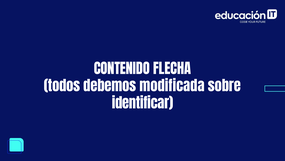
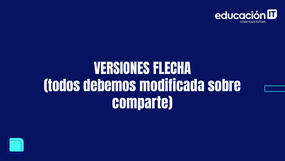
CONTENIDO: CONTENIDO -> VERSIONES
identificar: identificar -> comparte
